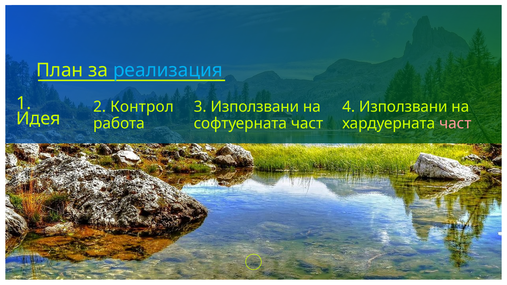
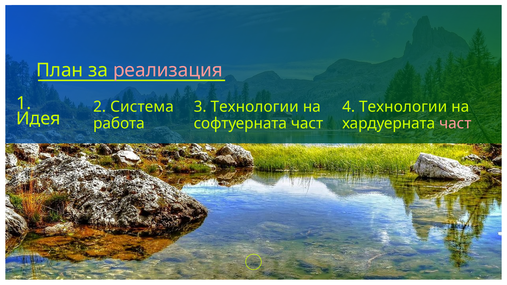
реализация colour: light blue -> pink
Контрол: Контрол -> Система
3 Използвани: Използвани -> Технологии
4 Използвани: Използвани -> Технологии
